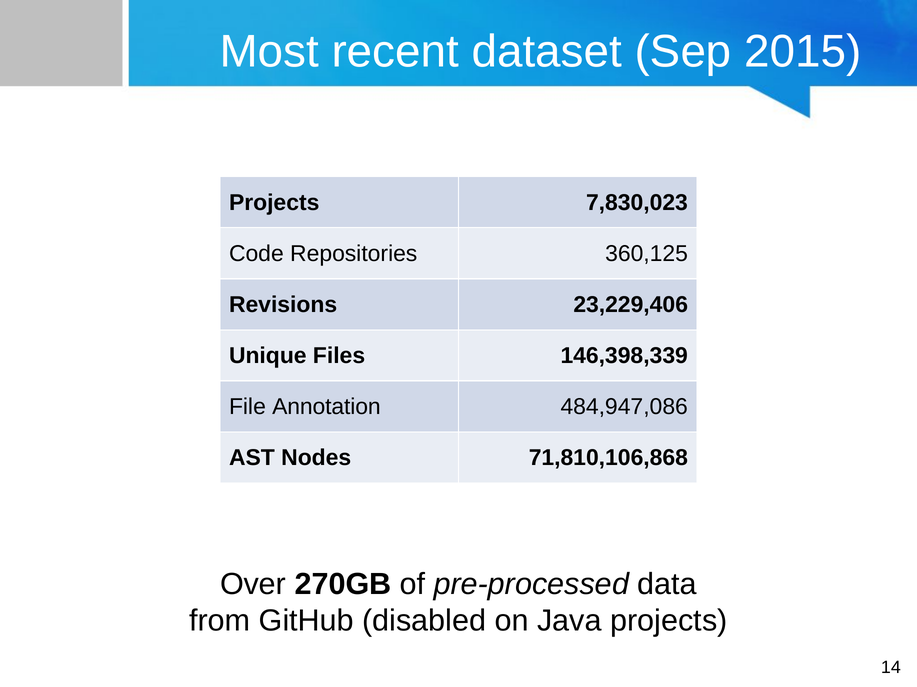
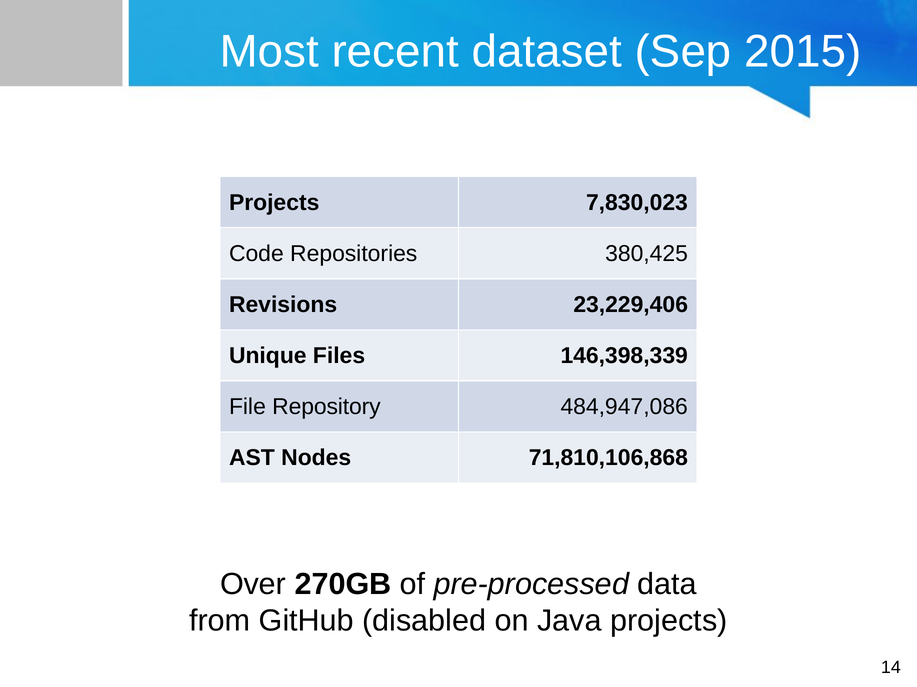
360,125: 360,125 -> 380,425
Annotation: Annotation -> Repository
